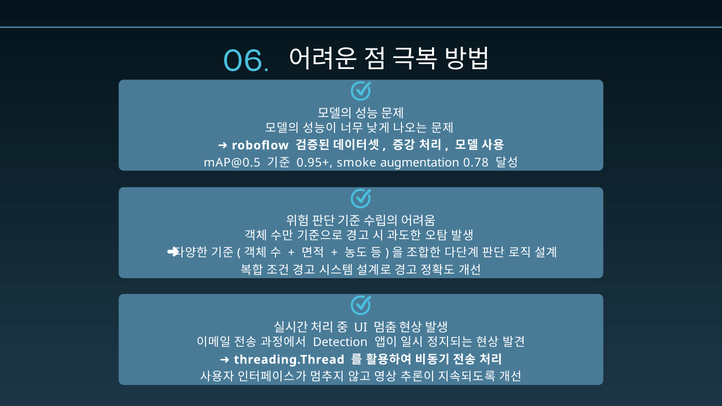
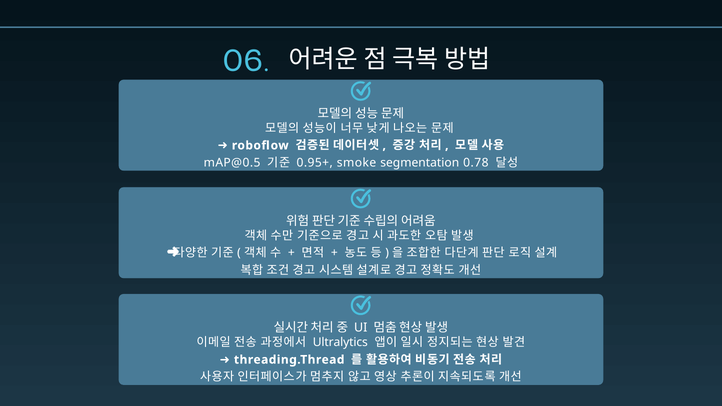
augmentation: augmentation -> segmentation
Detection: Detection -> Ultralytics
